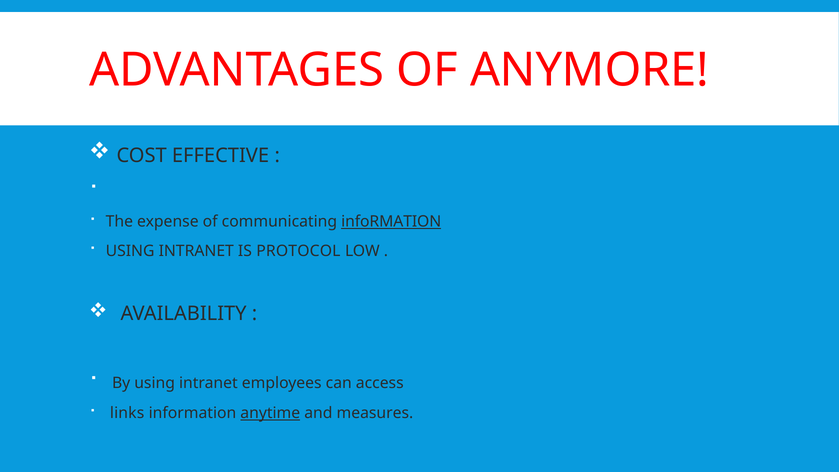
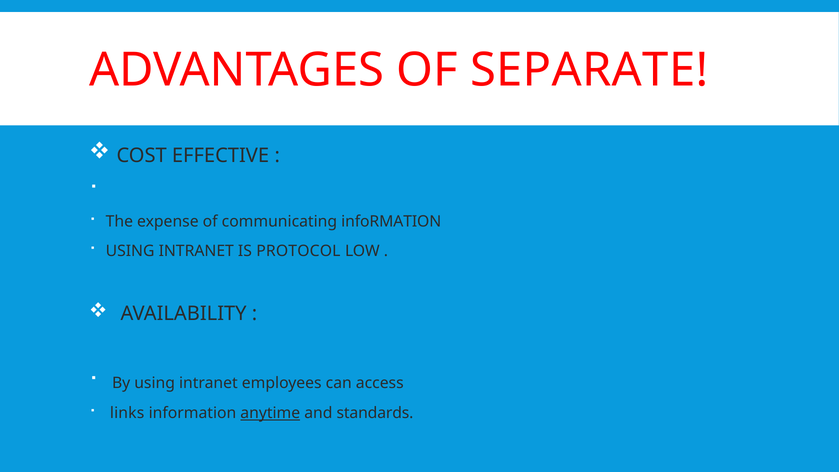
ANYMORE: ANYMORE -> SEPARATE
infoRMATION at (391, 222) underline: present -> none
measures: measures -> standards
